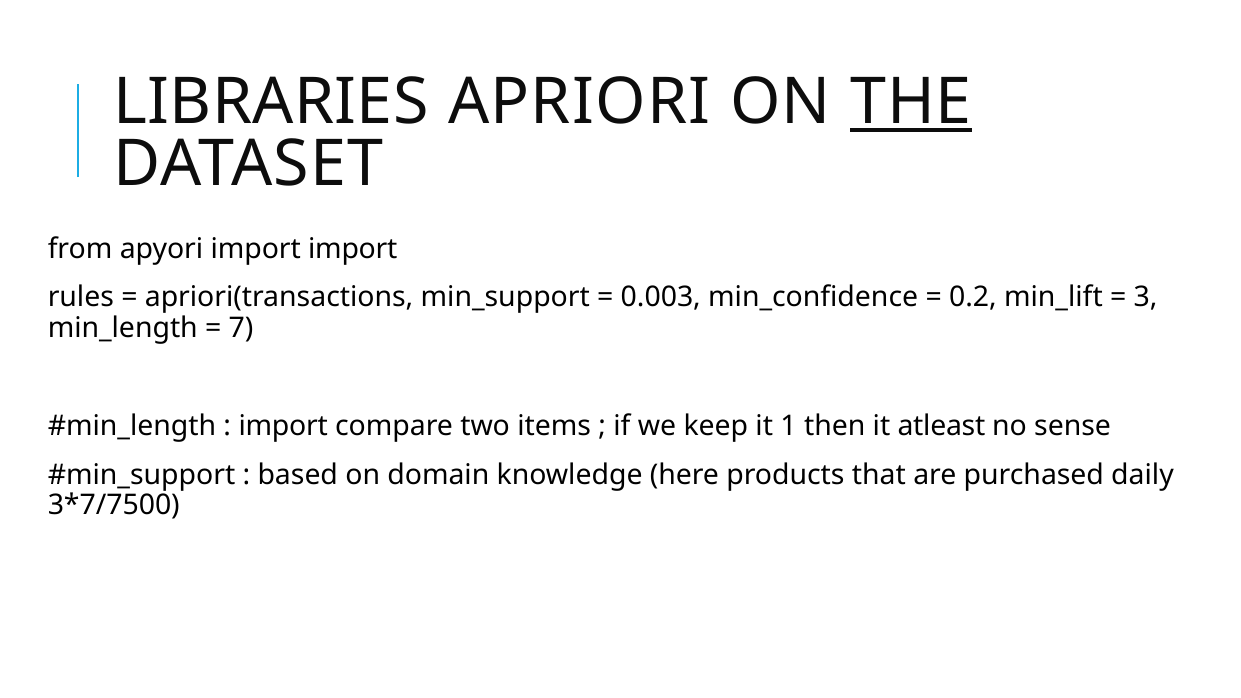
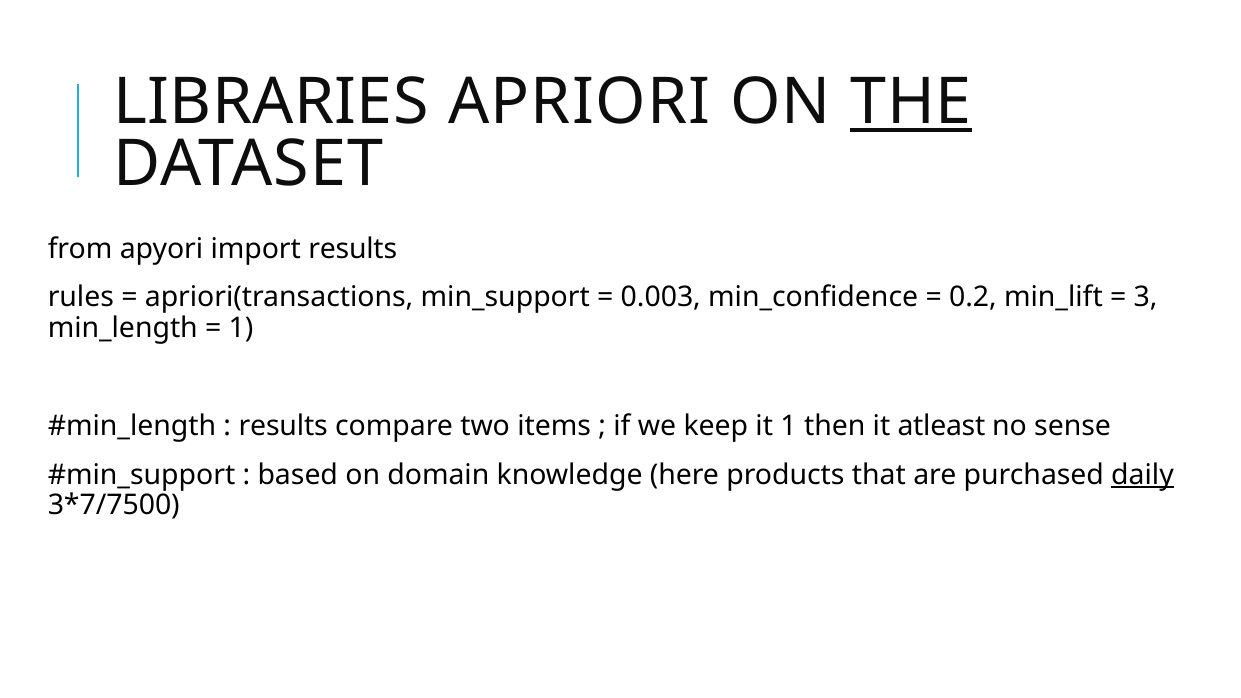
import import: import -> results
7 at (241, 328): 7 -> 1
import at (283, 426): import -> results
daily underline: none -> present
